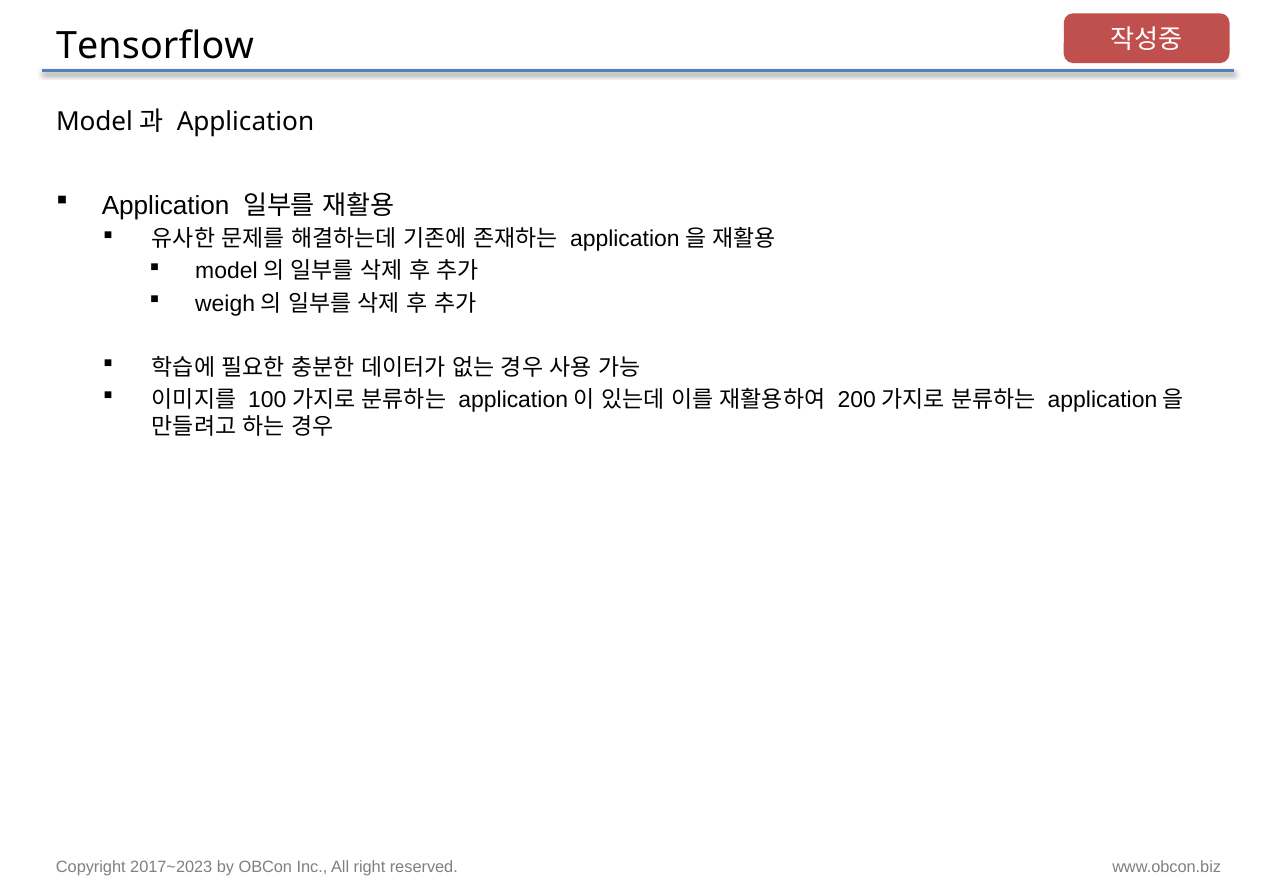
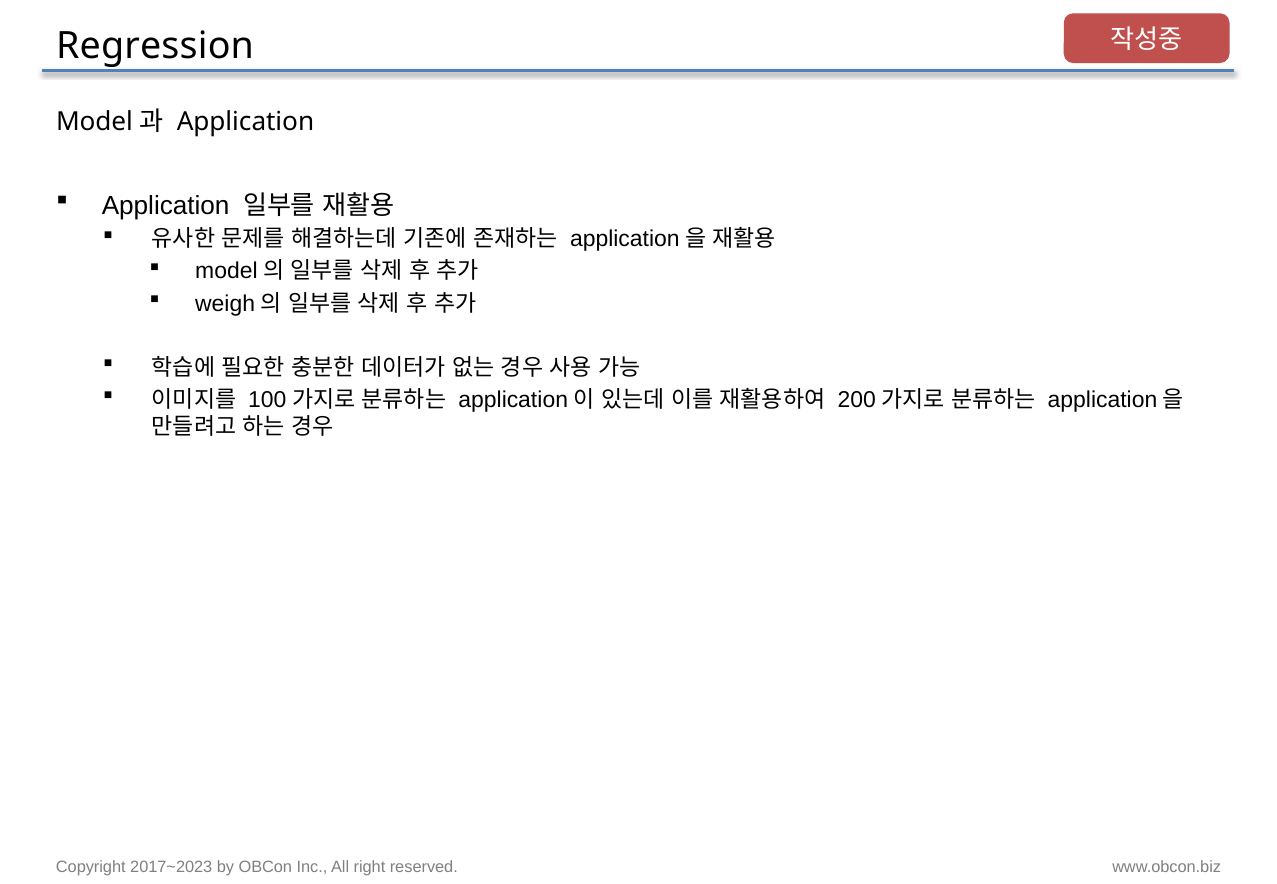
Tensorflow: Tensorflow -> Regression
